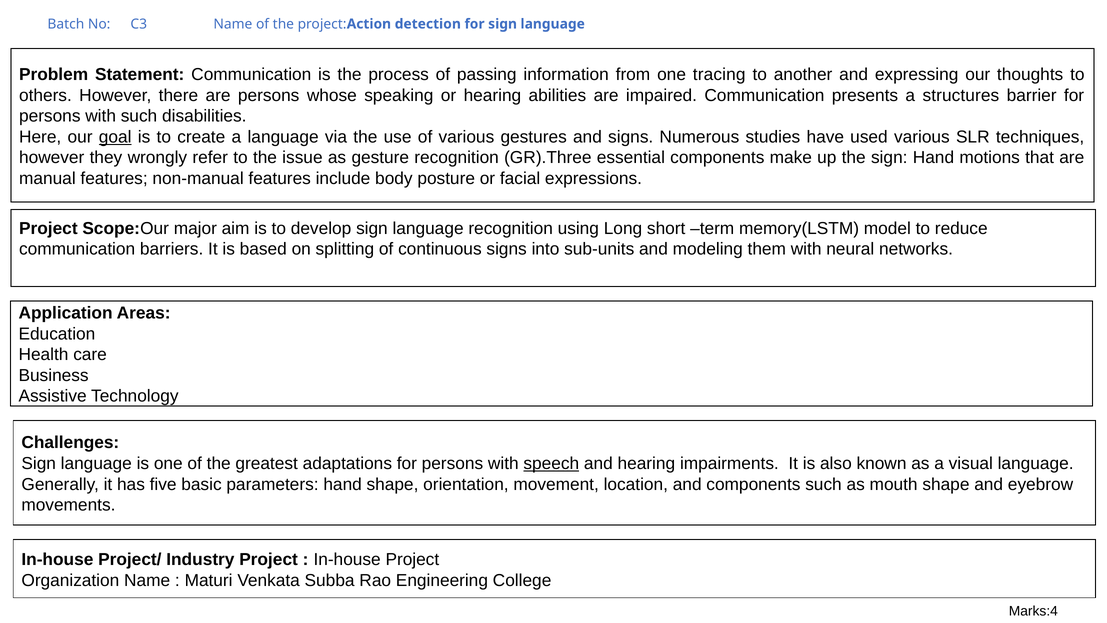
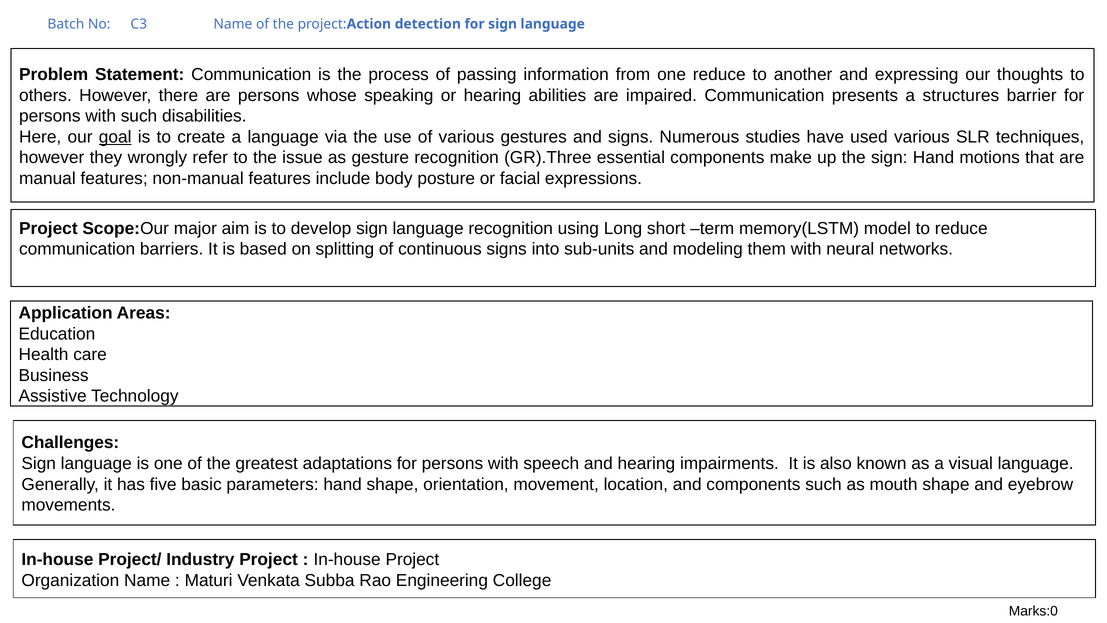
one tracing: tracing -> reduce
speech underline: present -> none
Marks:4: Marks:4 -> Marks:0
